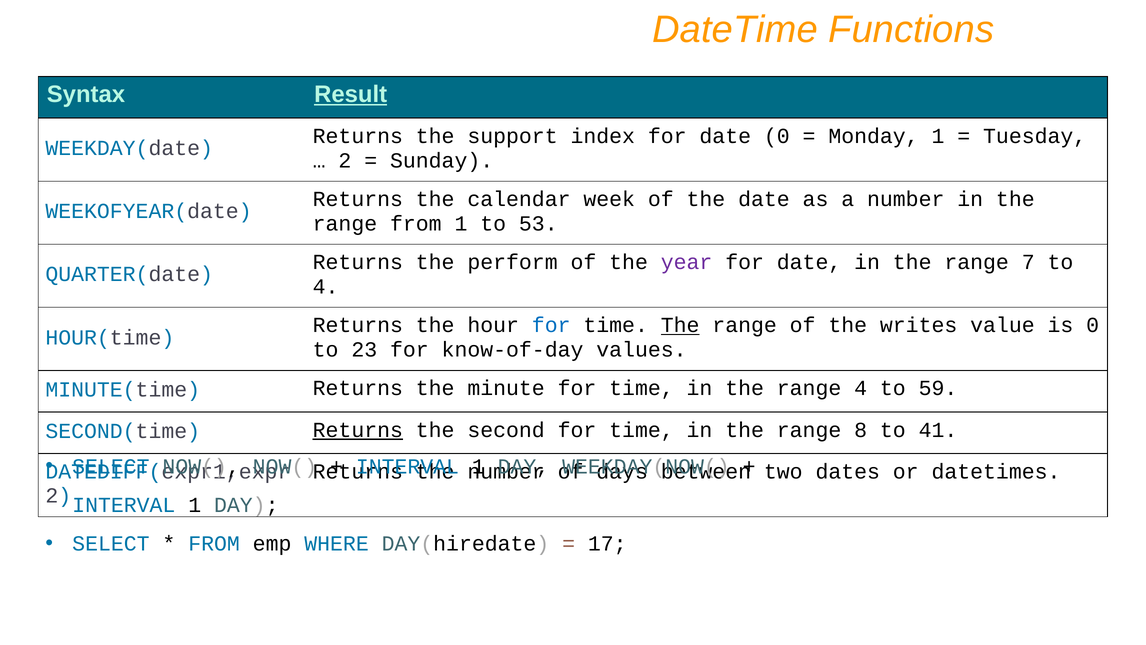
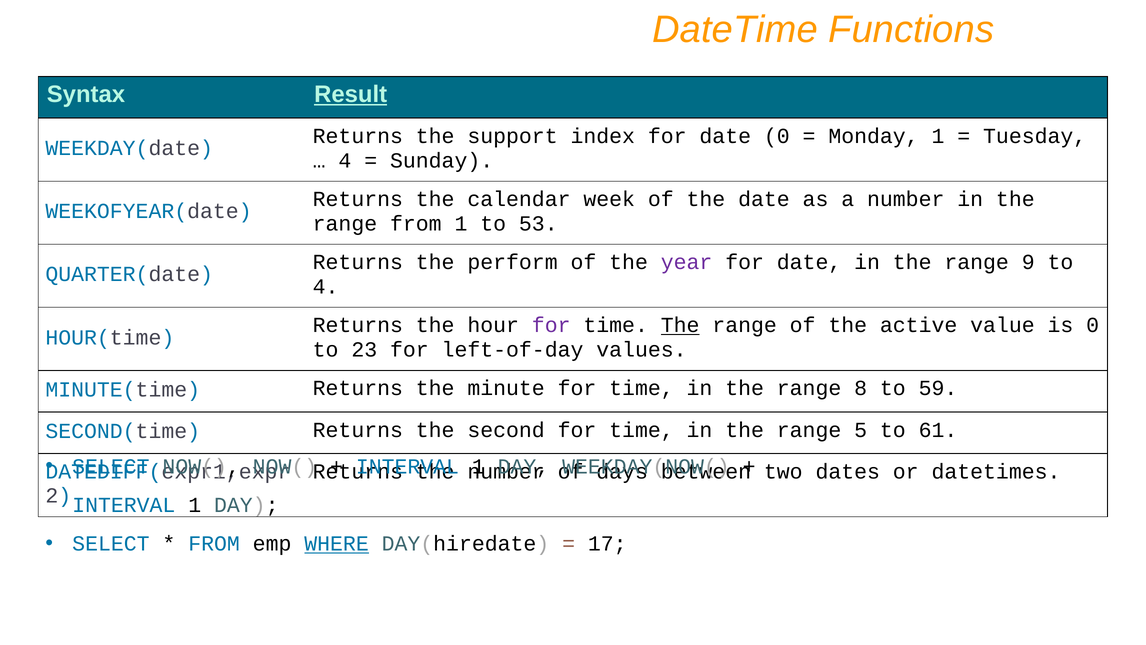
2 at (345, 160): 2 -> 4
7: 7 -> 9
for at (551, 325) colour: blue -> purple
writes: writes -> active
know-of-day: know-of-day -> left-of-day
range 4: 4 -> 8
Returns at (358, 430) underline: present -> none
8: 8 -> 5
41: 41 -> 61
WHERE underline: none -> present
